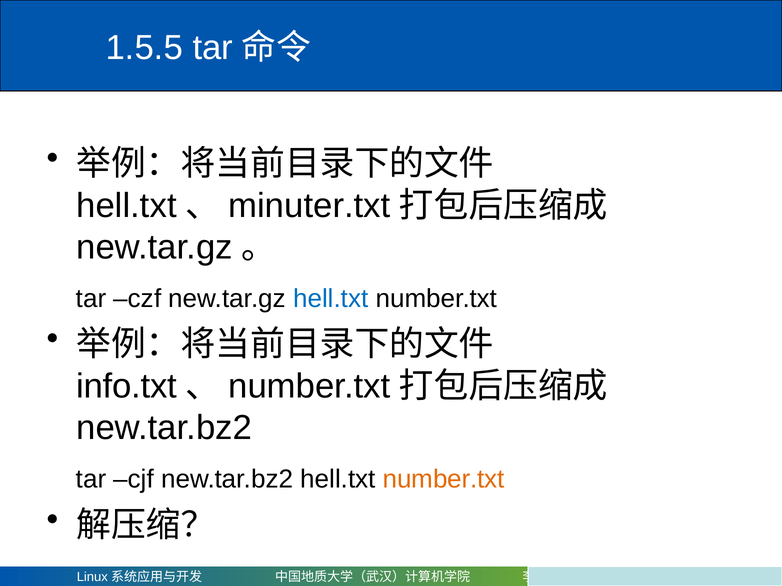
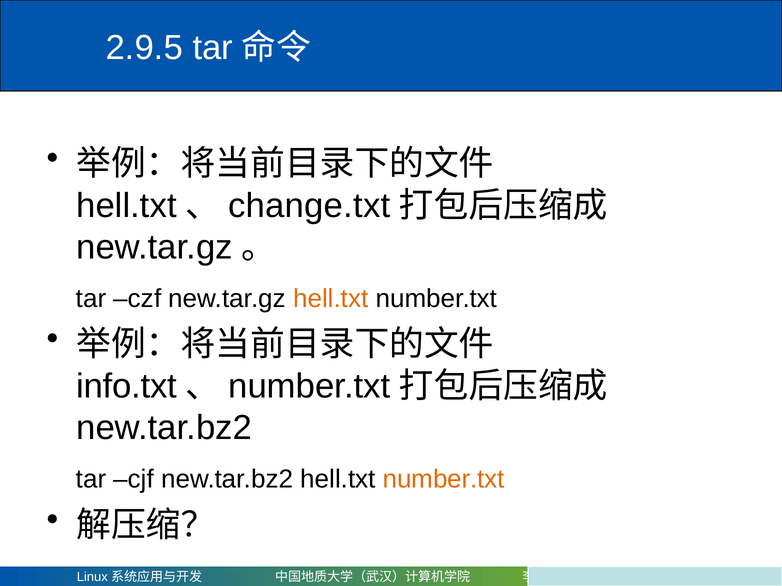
1.5.5: 1.5.5 -> 2.9.5
minuter.txt: minuter.txt -> change.txt
hell.txt at (331, 299) colour: blue -> orange
